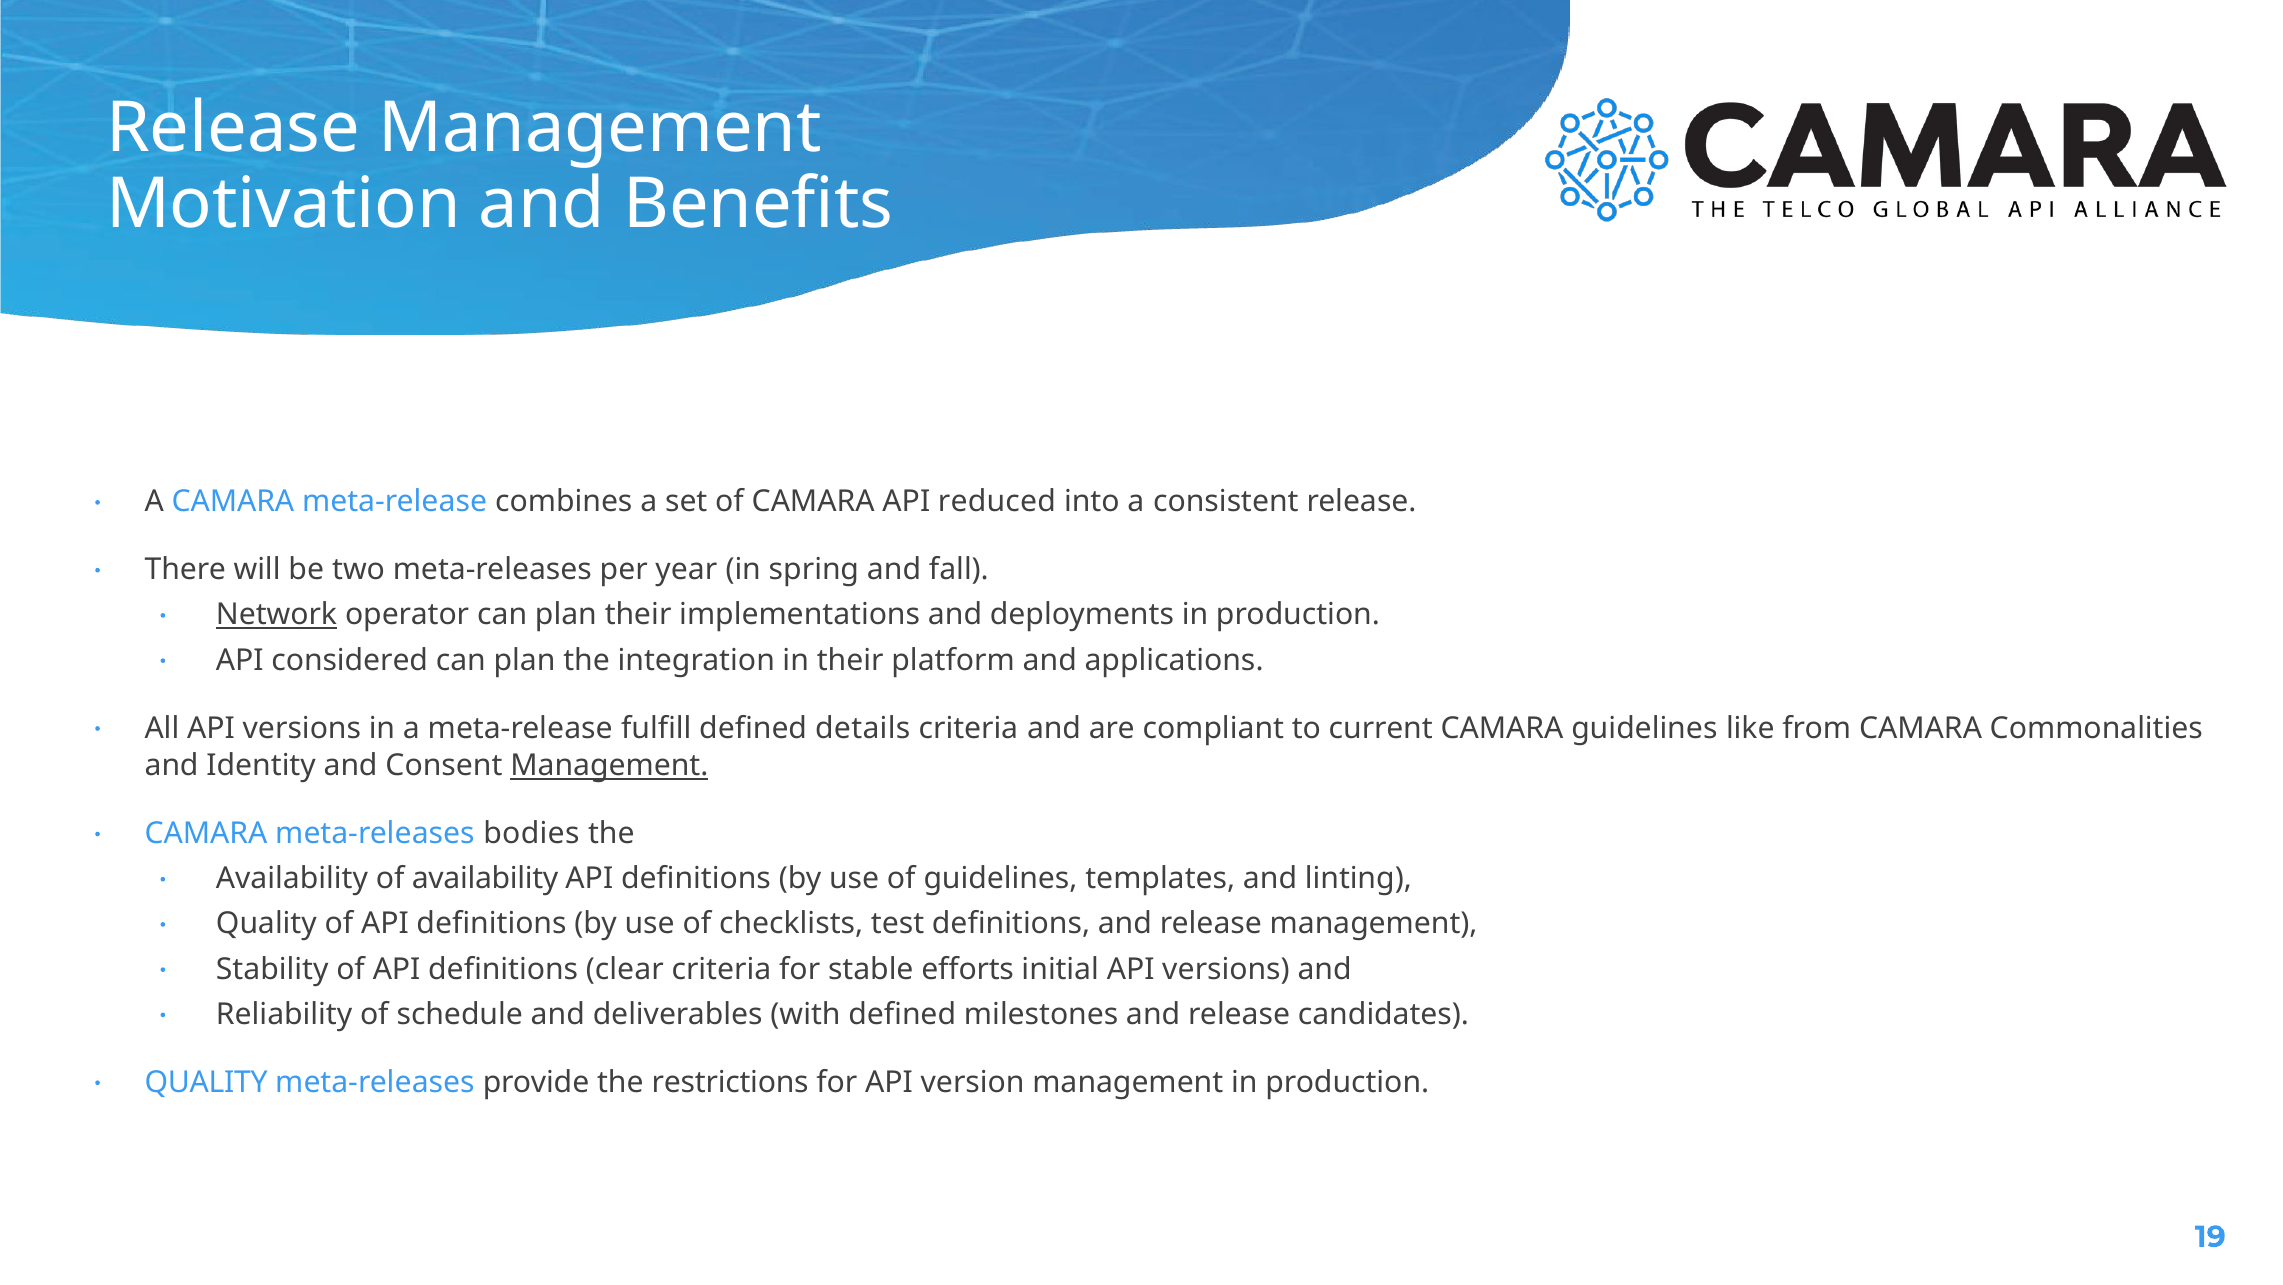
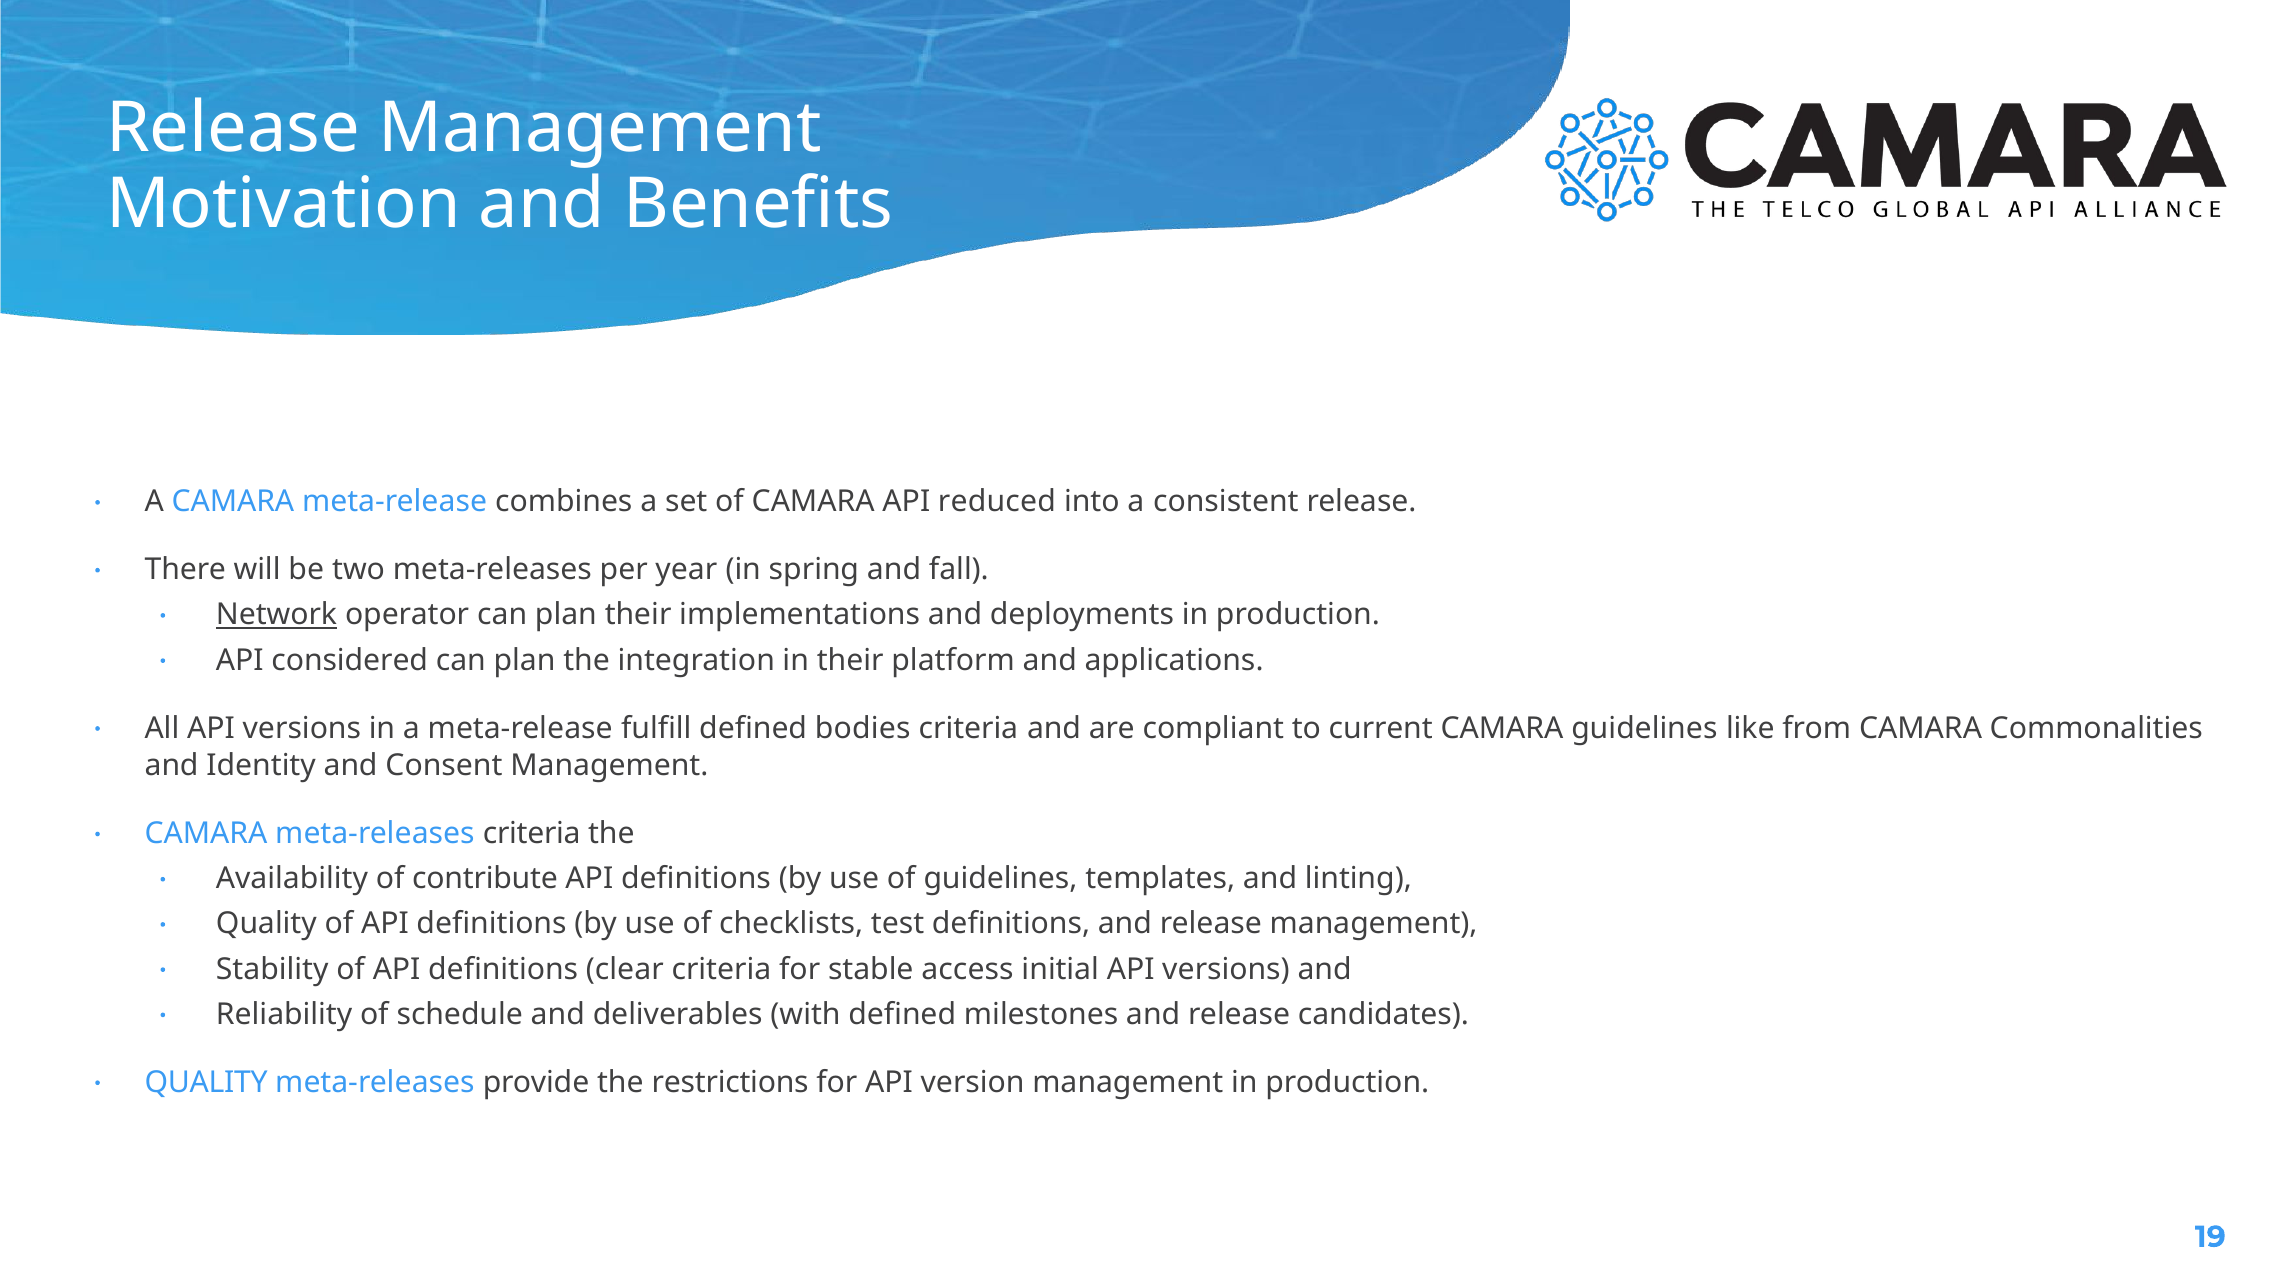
details: details -> bodies
Management at (609, 766) underline: present -> none
meta-releases bodies: bodies -> criteria
of availability: availability -> contribute
efforts: efforts -> access
